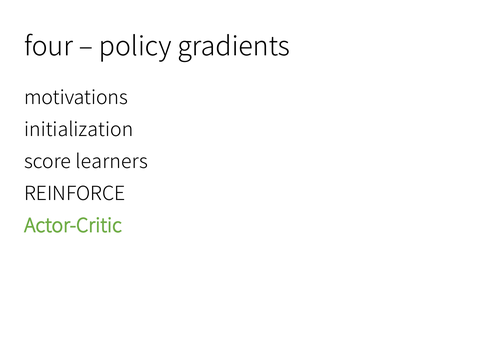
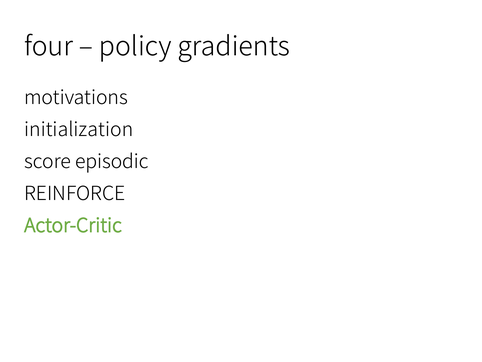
learners: learners -> episodic
